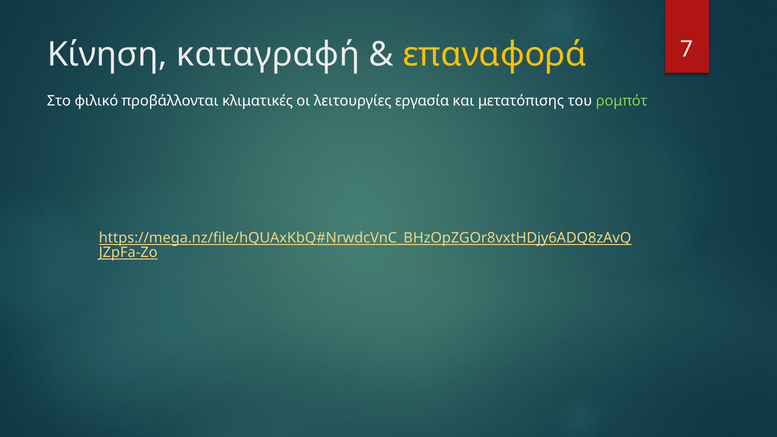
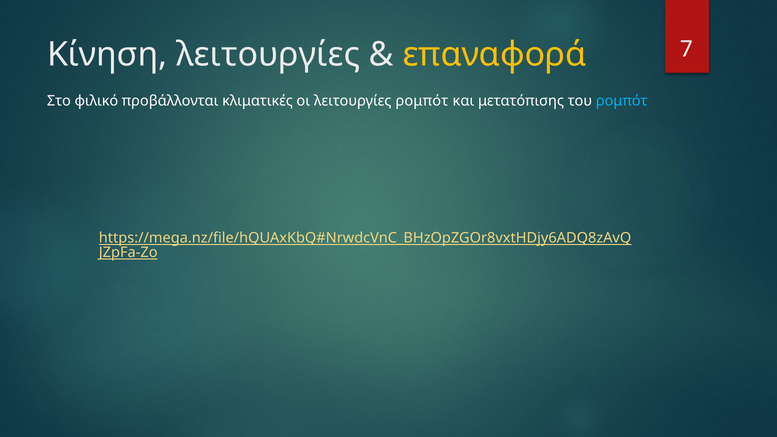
Κίνηση καταγραφή: καταγραφή -> λειτουργίες
λειτουργίες εργασία: εργασία -> ρομπότ
ρομπότ at (622, 101) colour: light green -> light blue
